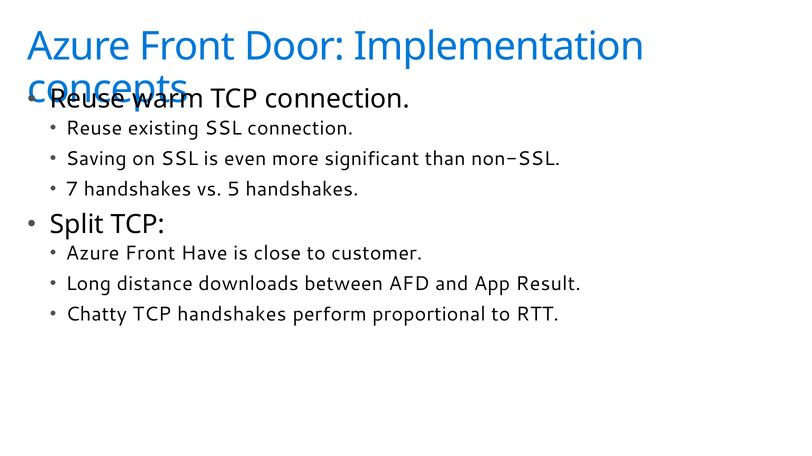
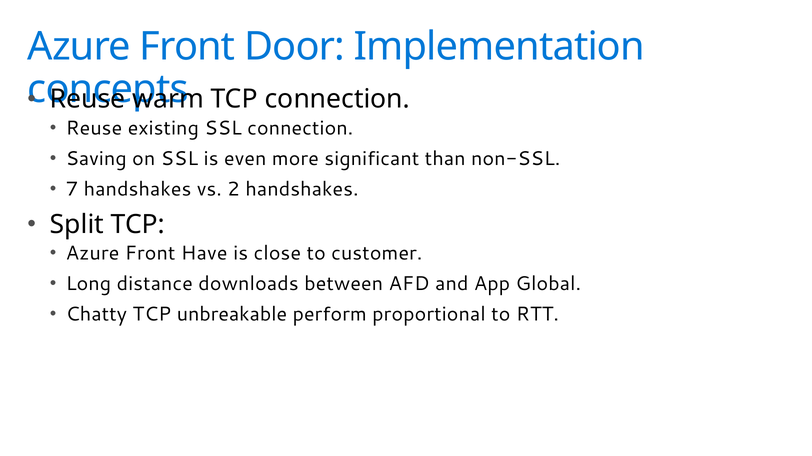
5: 5 -> 2
Result: Result -> Global
TCP handshakes: handshakes -> unbreakable
